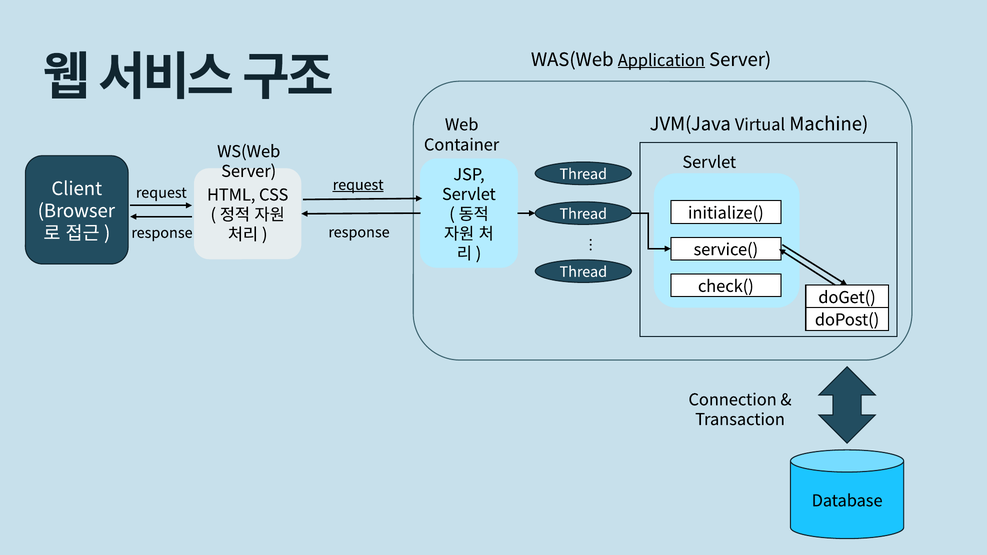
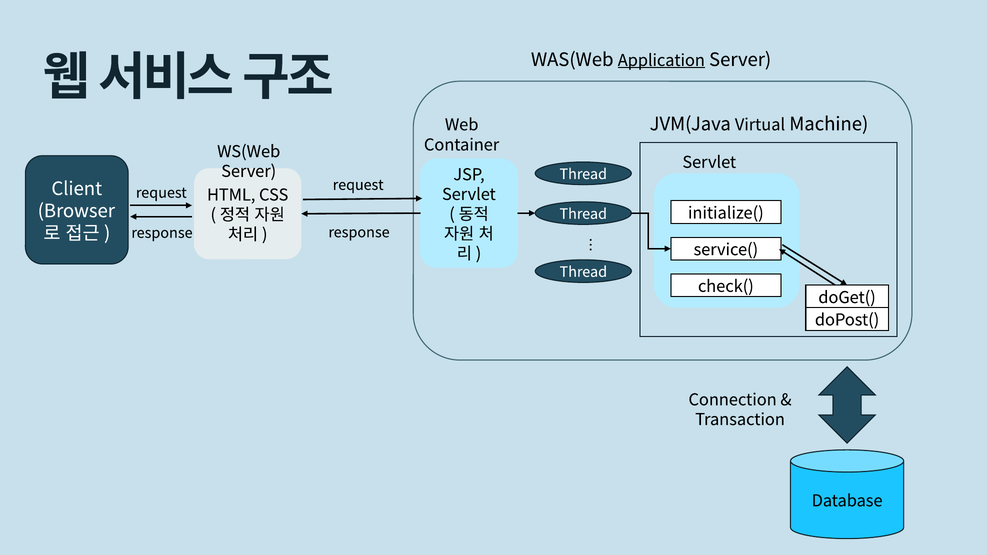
request at (358, 185) underline: present -> none
